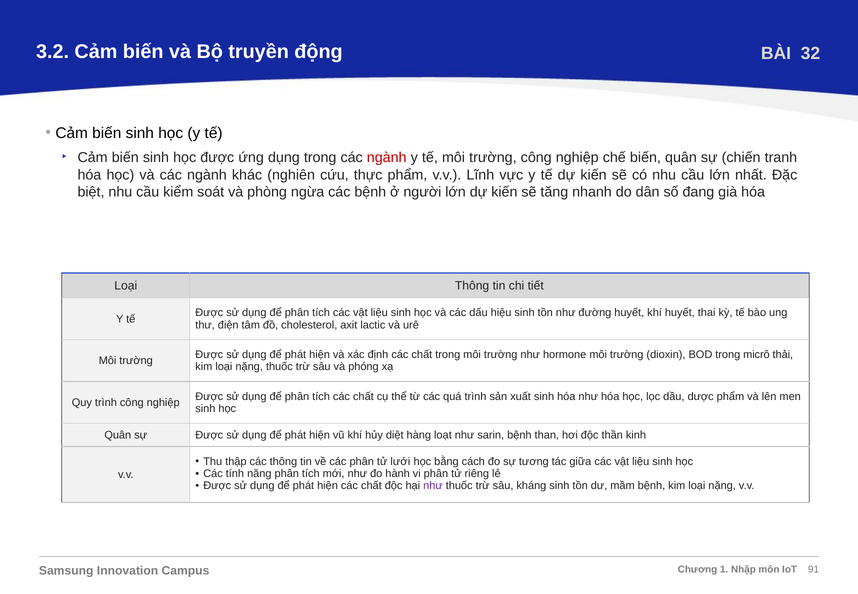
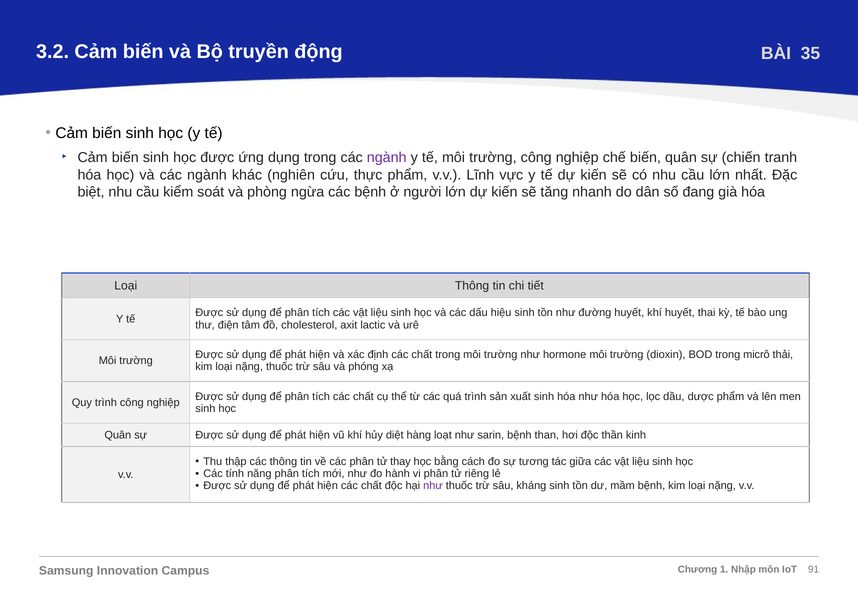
32: 32 -> 35
ngành at (387, 158) colour: red -> purple
lưới: lưới -> thay
